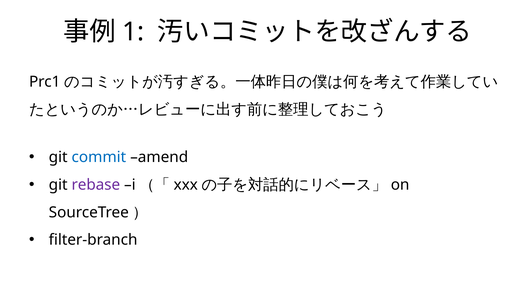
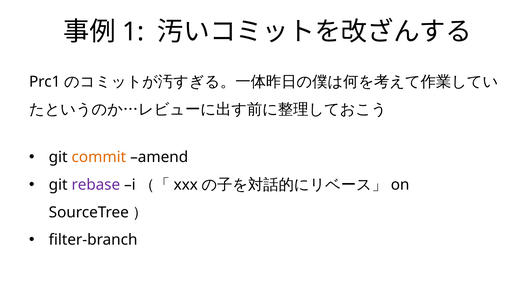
commit colour: blue -> orange
